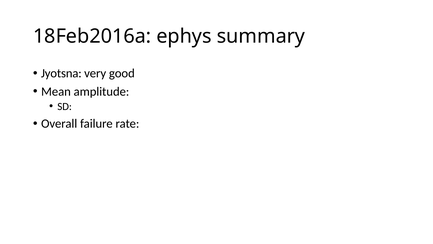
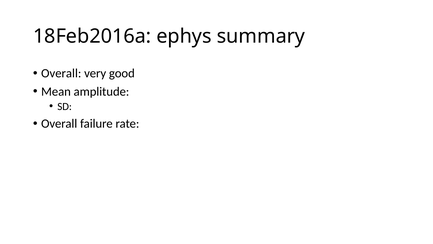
Jyotsna at (61, 73): Jyotsna -> Overall
